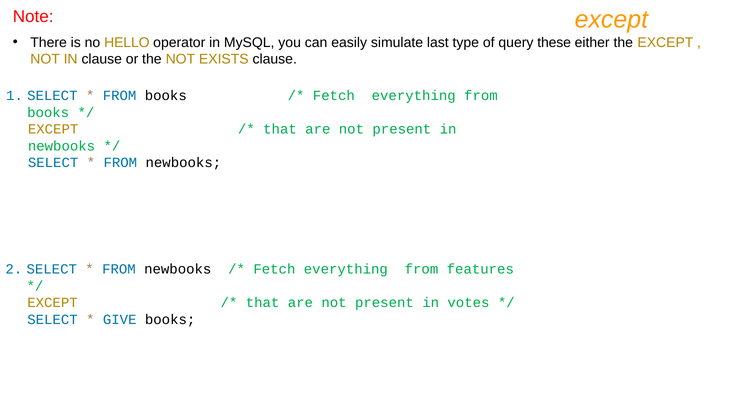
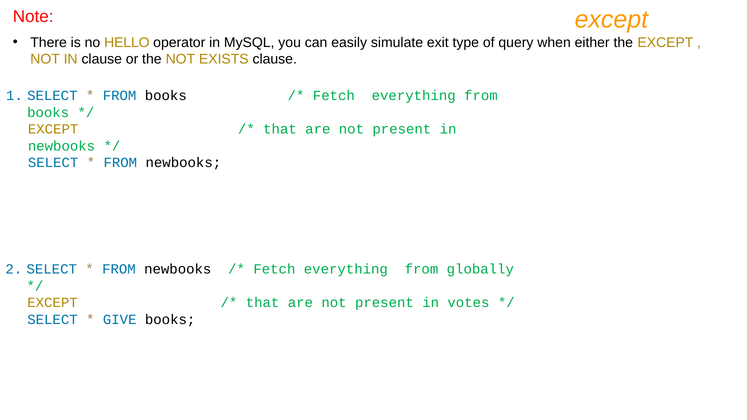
last: last -> exit
these: these -> when
features: features -> globally
